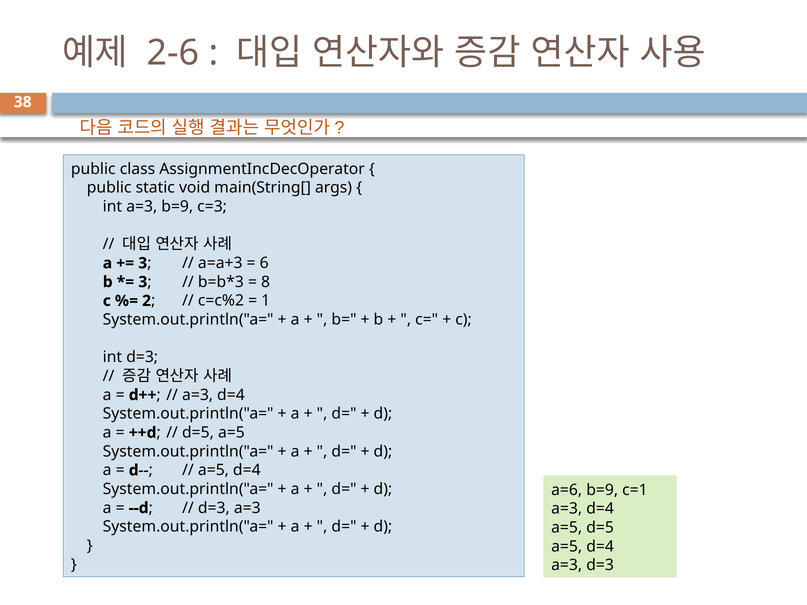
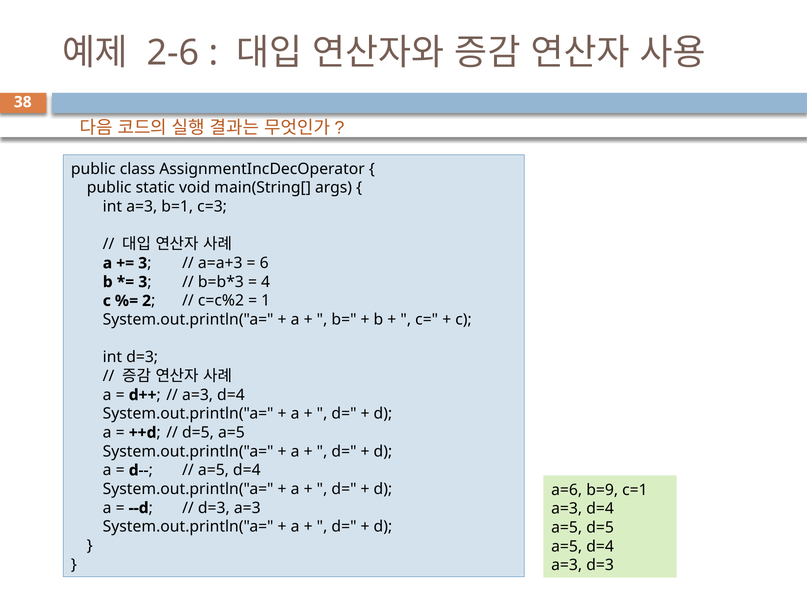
a=3 b=9: b=9 -> b=1
8: 8 -> 4
